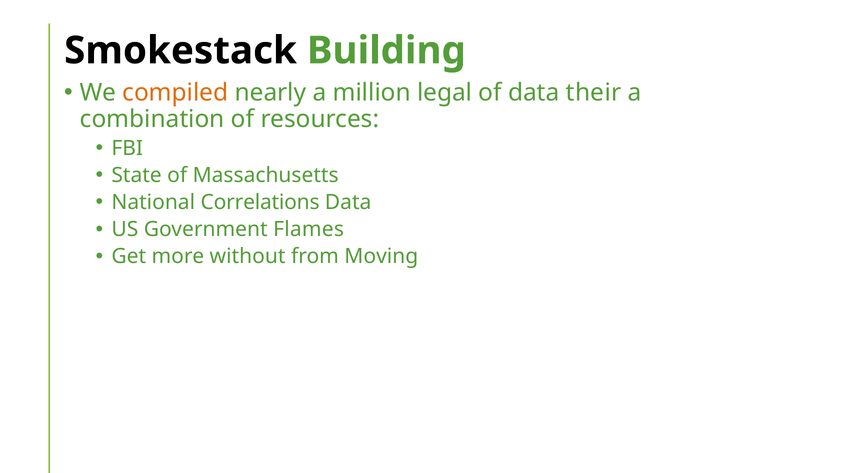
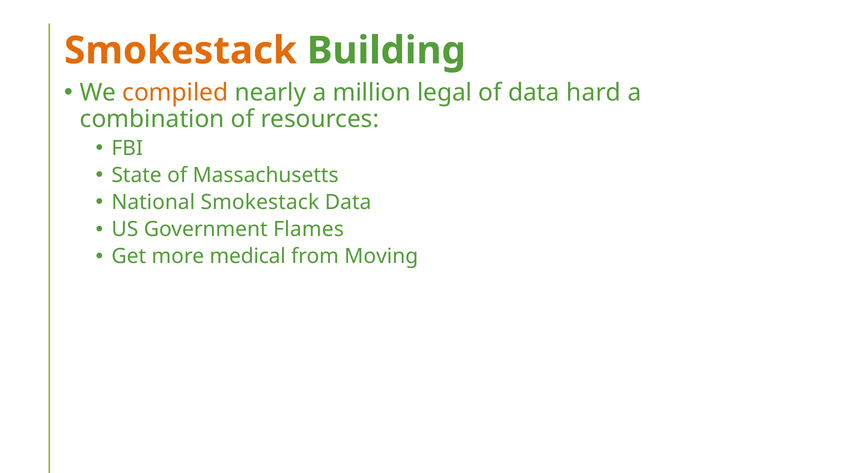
Smokestack at (180, 51) colour: black -> orange
their: their -> hard
National Correlations: Correlations -> Smokestack
without: without -> medical
